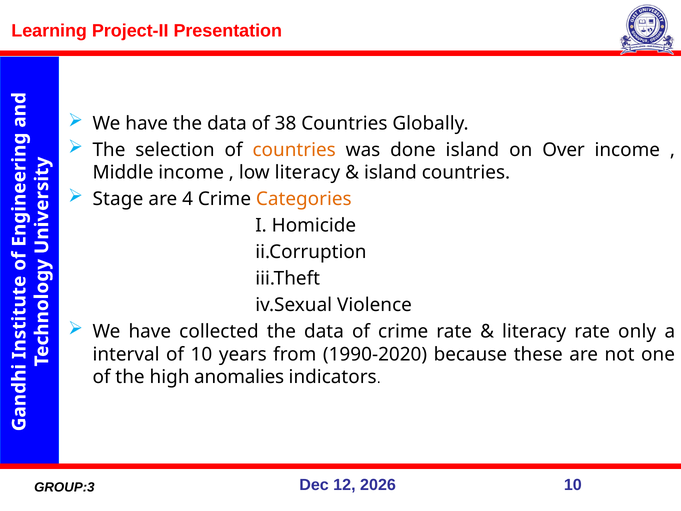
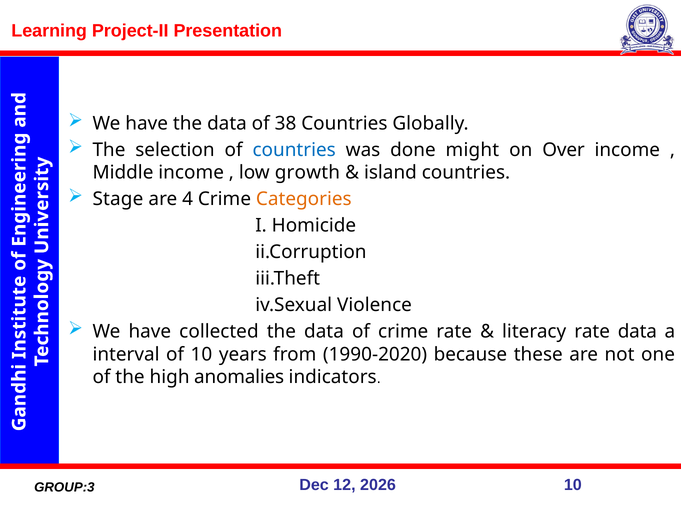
countries at (294, 150) colour: orange -> blue
done island: island -> might
low literacy: literacy -> growth
rate only: only -> data
